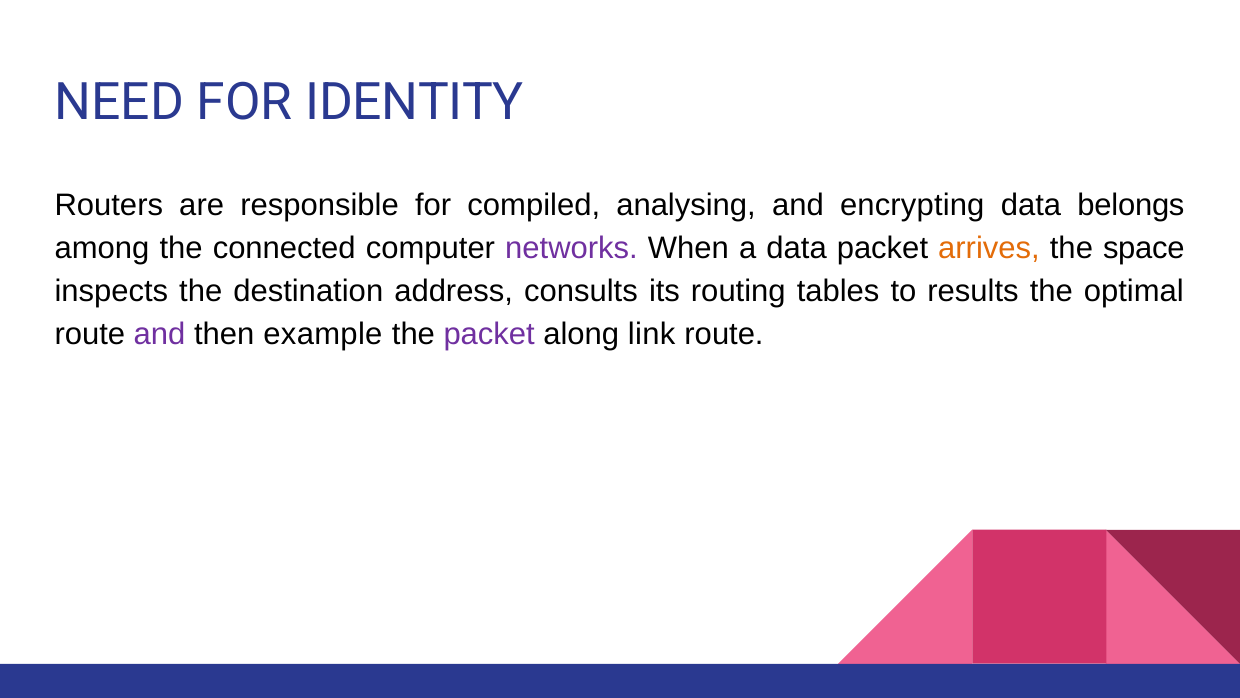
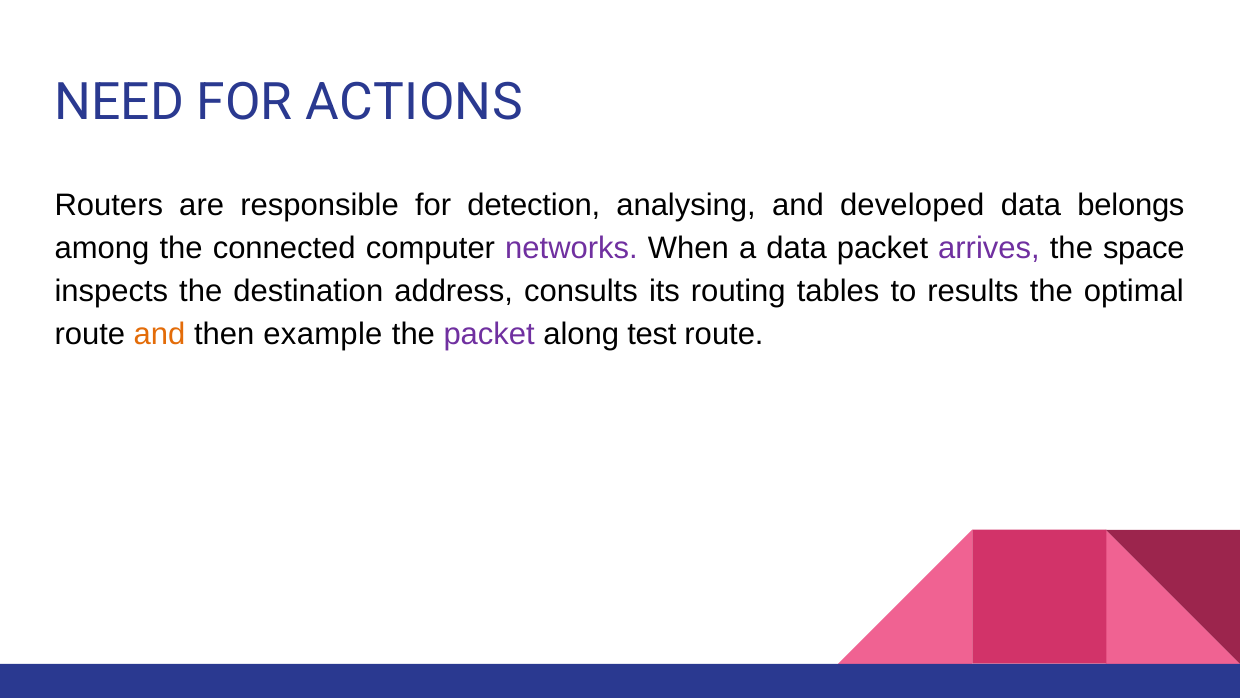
IDENTITY: IDENTITY -> ACTIONS
compiled: compiled -> detection
encrypting: encrypting -> developed
arrives colour: orange -> purple
and at (160, 334) colour: purple -> orange
link: link -> test
